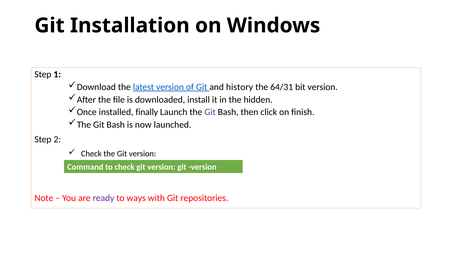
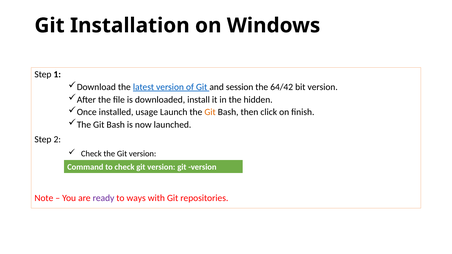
history: history -> session
64/31: 64/31 -> 64/42
finally: finally -> usage
Git at (210, 112) colour: purple -> orange
